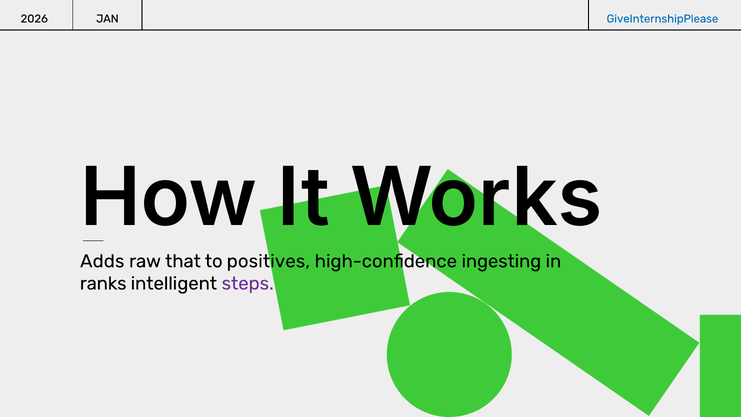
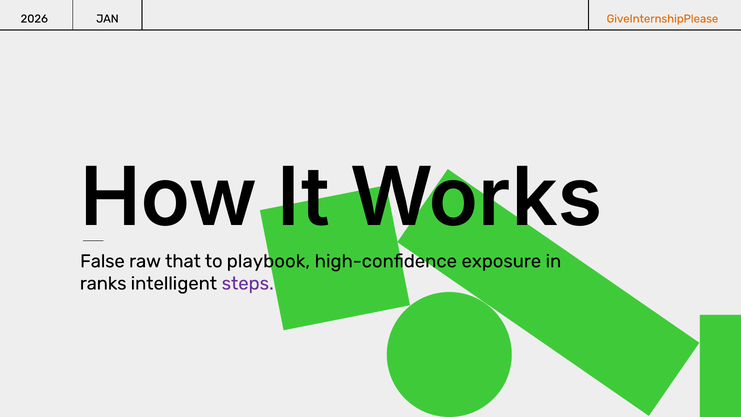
GiveInternshipPlease colour: blue -> orange
Adds: Adds -> False
positives: positives -> playbook
ingesting: ingesting -> exposure
